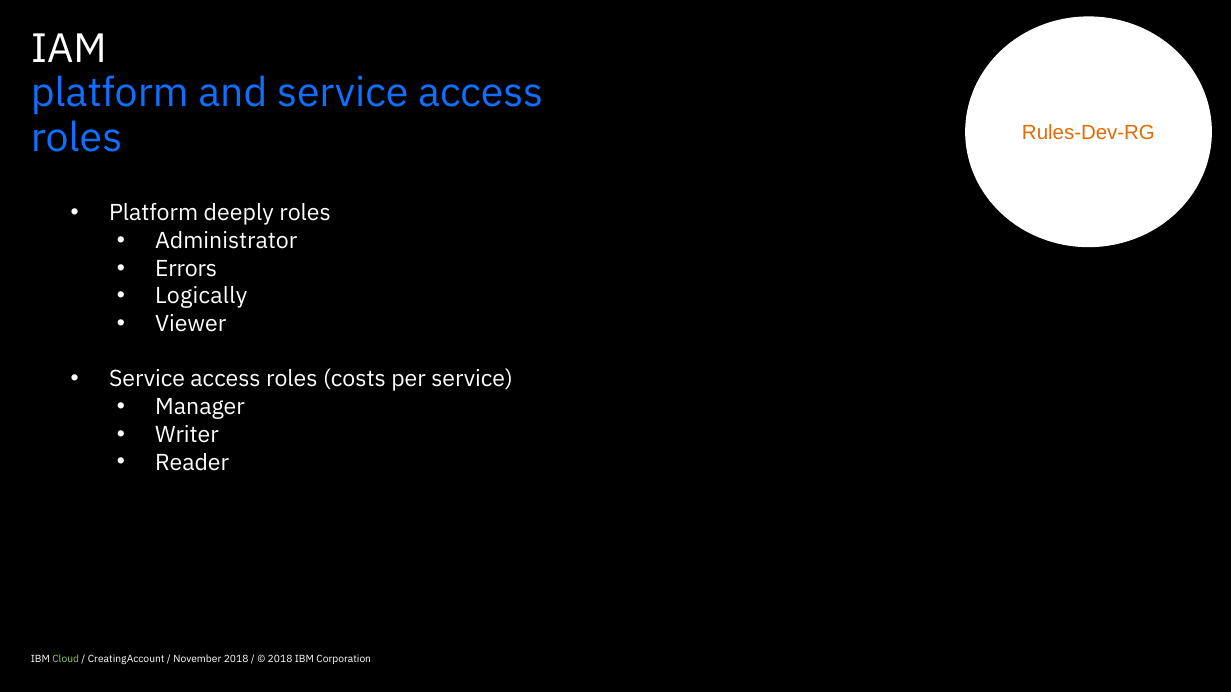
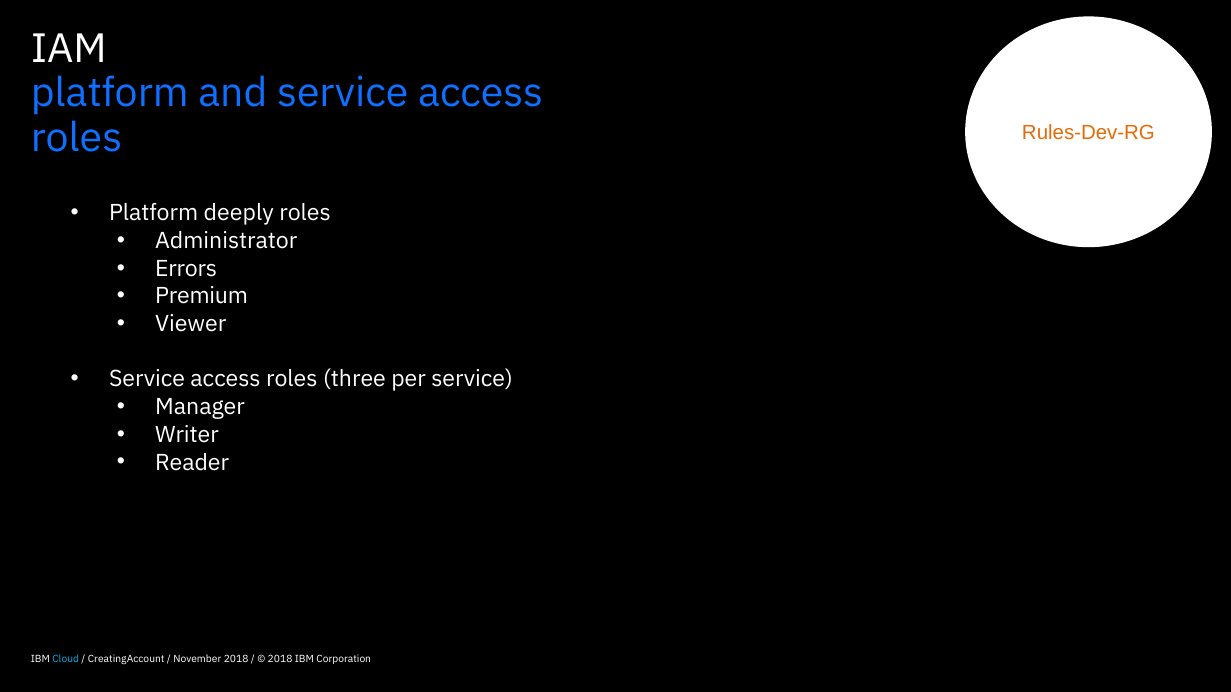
Logically: Logically -> Premium
costs: costs -> three
Cloud colour: light green -> light blue
